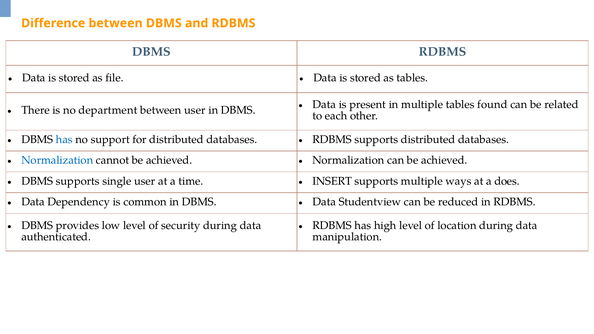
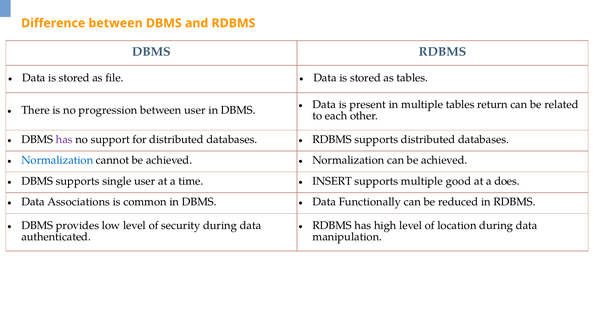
found: found -> return
department: department -> progression
has at (64, 139) colour: blue -> purple
ways: ways -> good
Dependency: Dependency -> Associations
Studentview: Studentview -> Functionally
